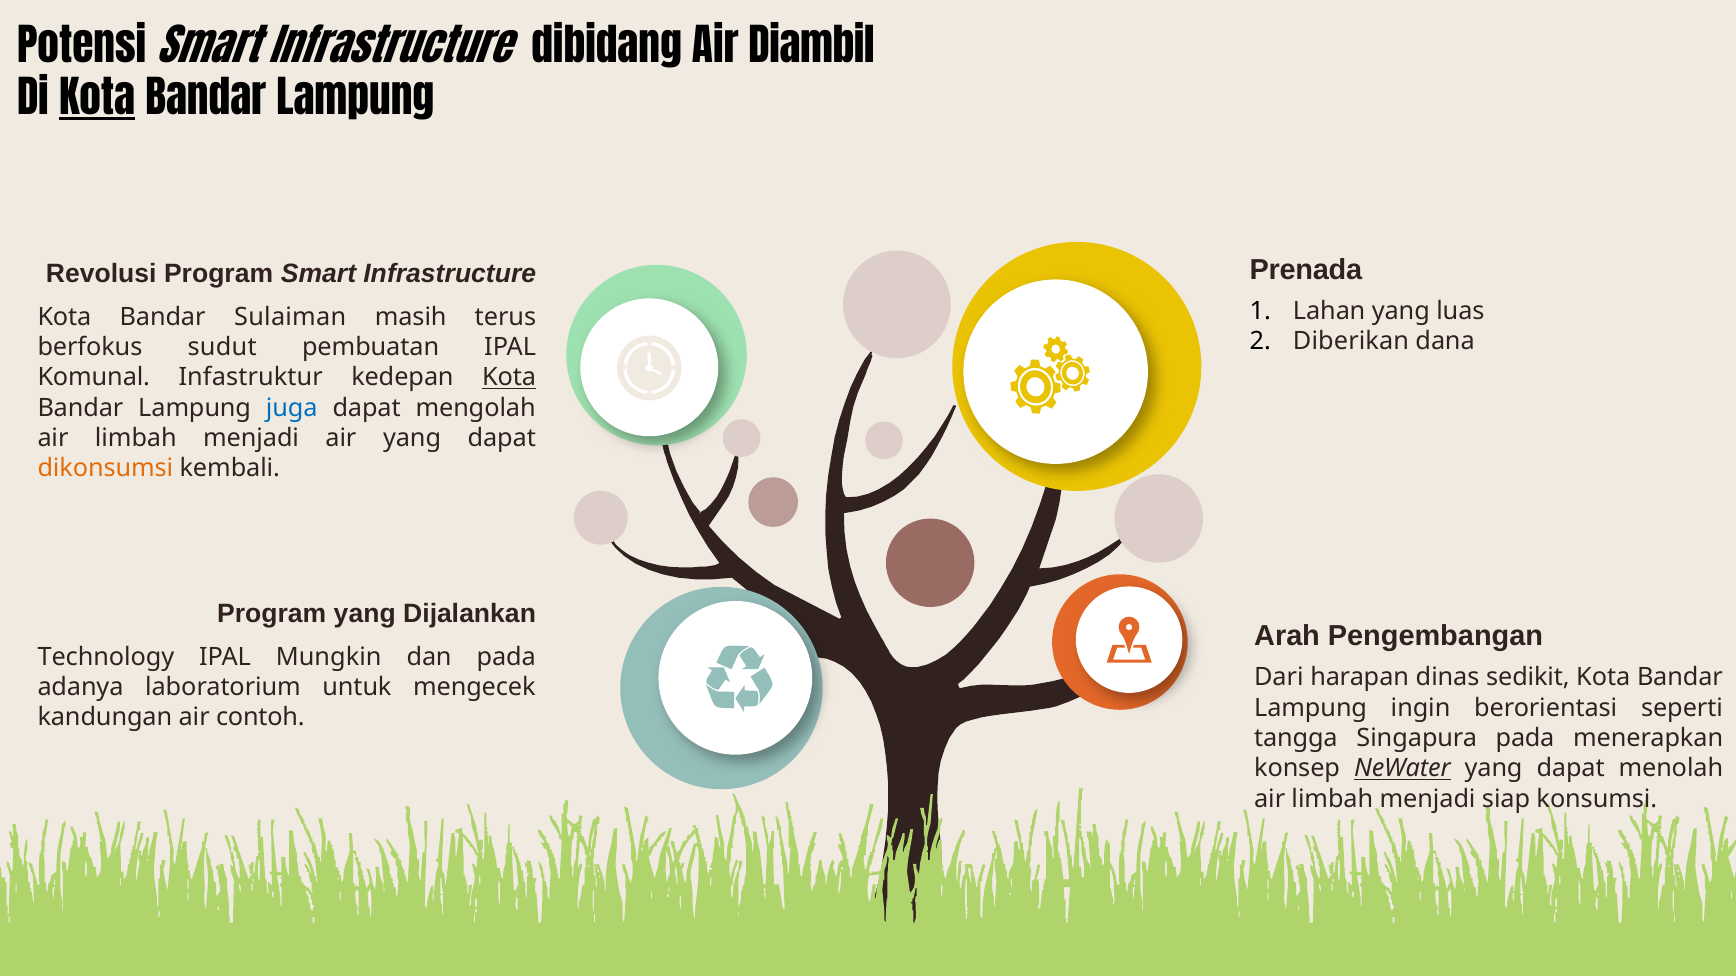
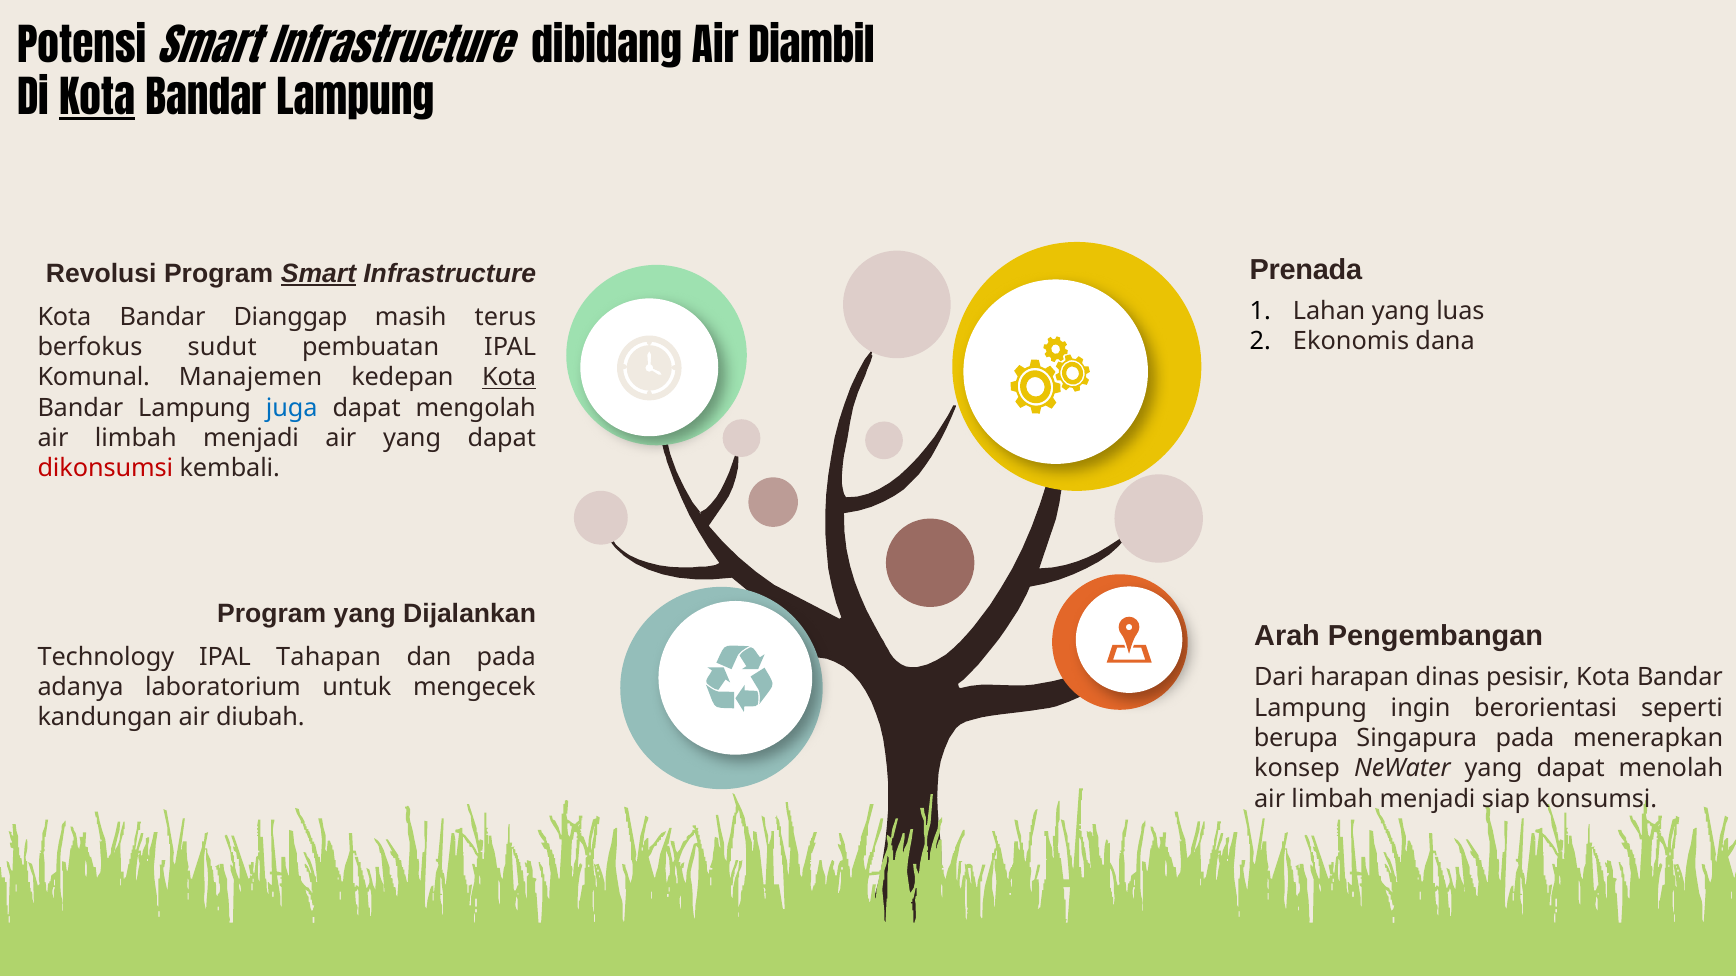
Smart at (318, 274) underline: none -> present
Sulaiman: Sulaiman -> Dianggap
Diberikan: Diberikan -> Ekonomis
Infastruktur: Infastruktur -> Manajemen
dikonsumsi colour: orange -> red
Mungkin: Mungkin -> Tahapan
sedikit: sedikit -> pesisir
contoh: contoh -> diubah
tangga: tangga -> berupa
NeWater underline: present -> none
